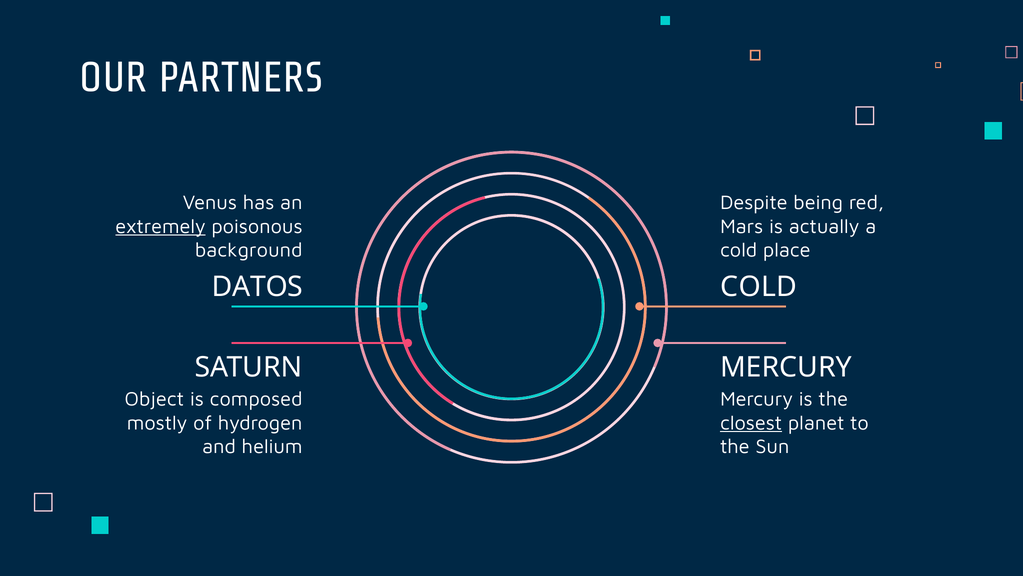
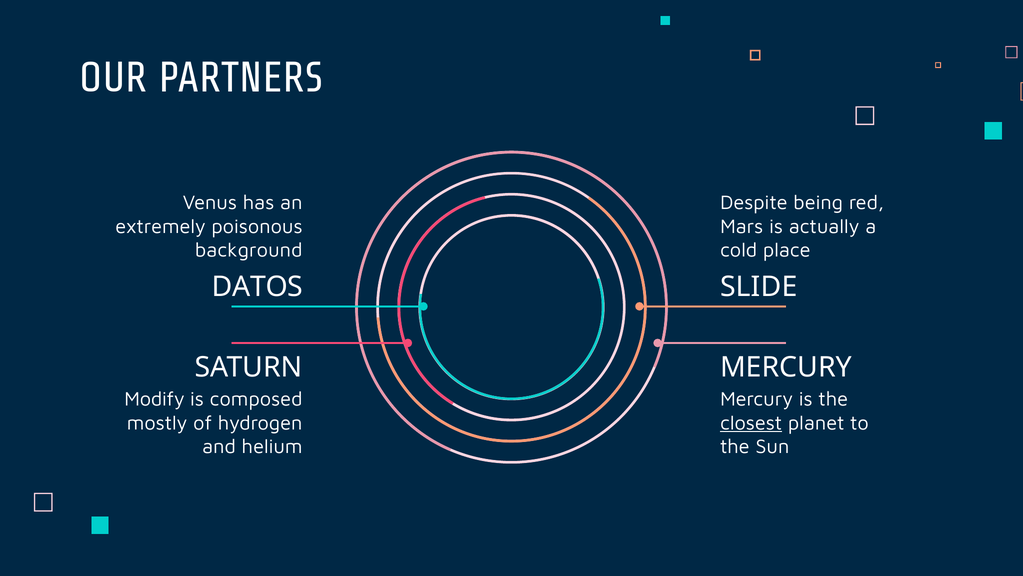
extremely underline: present -> none
COLD at (759, 287): COLD -> SLIDE
Object: Object -> Modify
